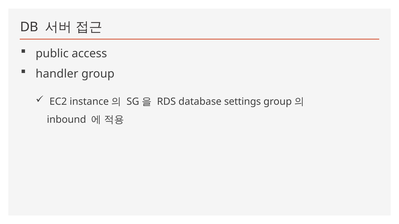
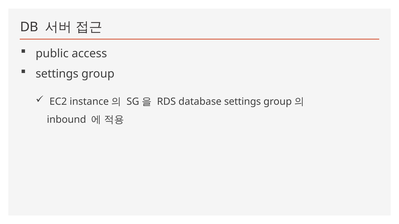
handler at (57, 74): handler -> settings
